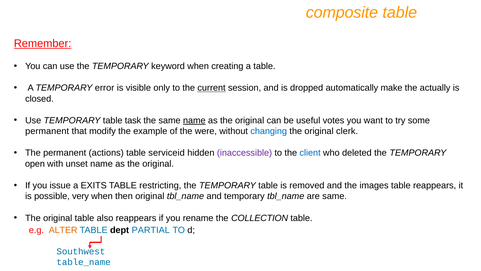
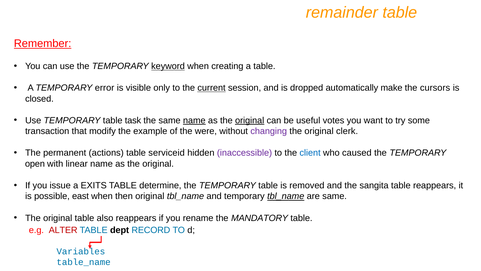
composite: composite -> remainder
keyword underline: none -> present
actually: actually -> cursors
original at (250, 120) underline: none -> present
permanent at (47, 131): permanent -> transaction
changing colour: blue -> purple
deleted: deleted -> caused
unset: unset -> linear
restricting: restricting -> determine
images: images -> sangita
very: very -> east
tbl_name at (286, 196) underline: none -> present
COLLECTION: COLLECTION -> MANDATORY
ALTER colour: orange -> red
PARTIAL: PARTIAL -> RECORD
Southwest: Southwest -> Variables
